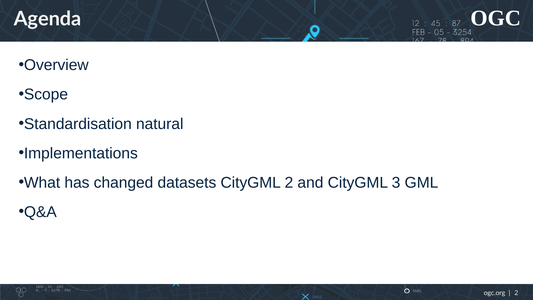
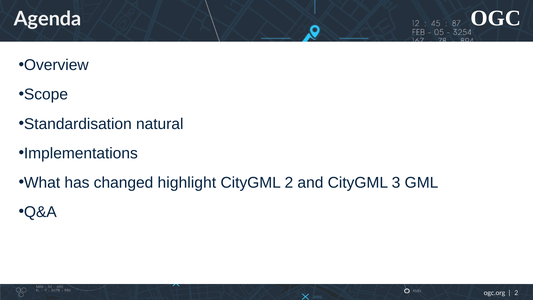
datasets: datasets -> highlight
